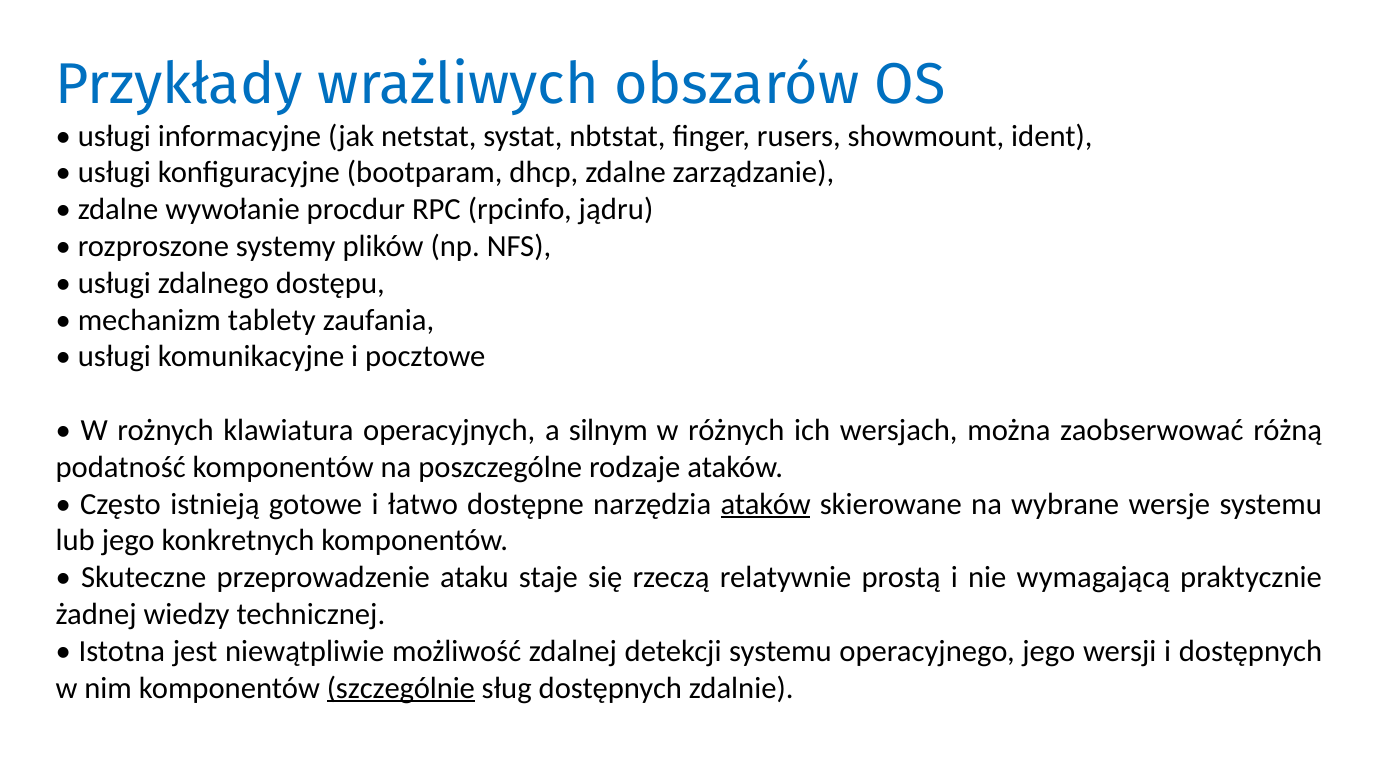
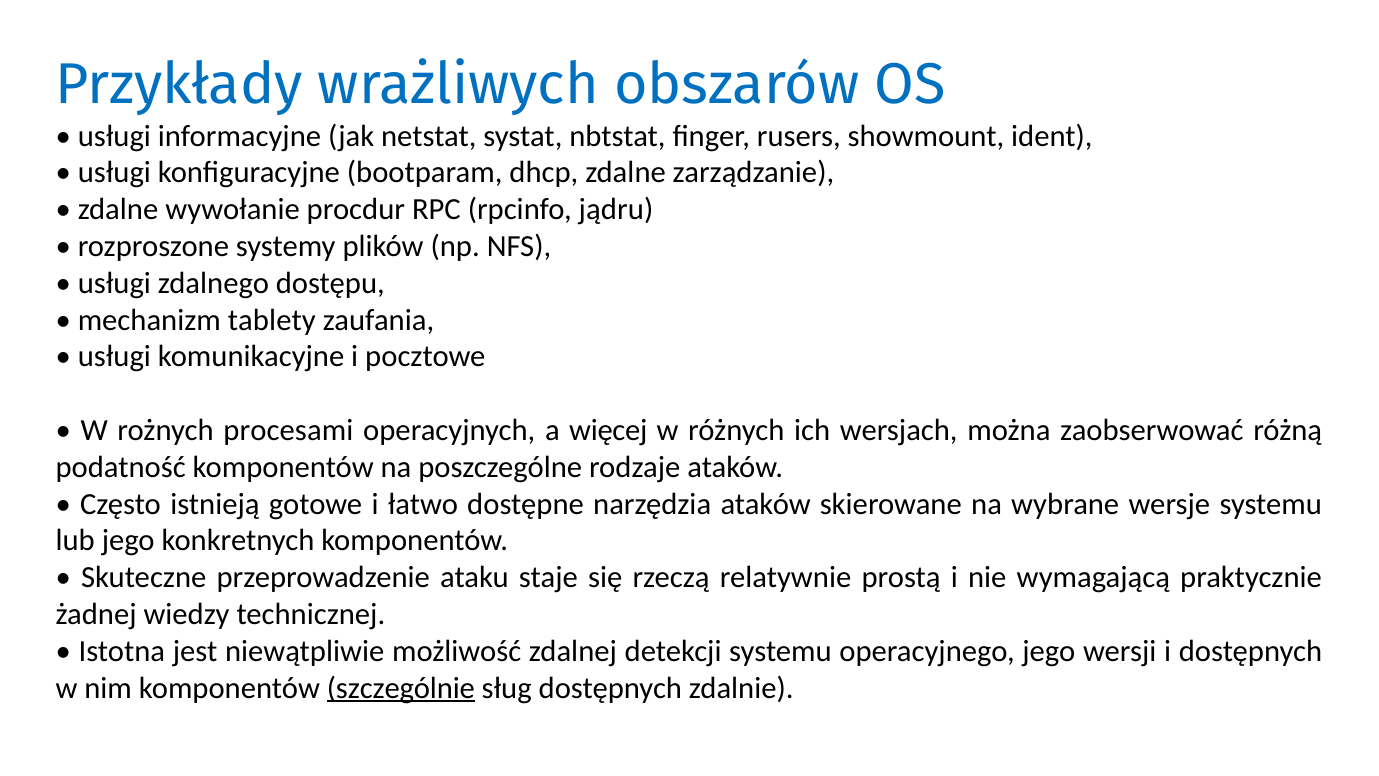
klawiatura: klawiatura -> procesami
silnym: silnym -> więcej
ataków at (766, 504) underline: present -> none
